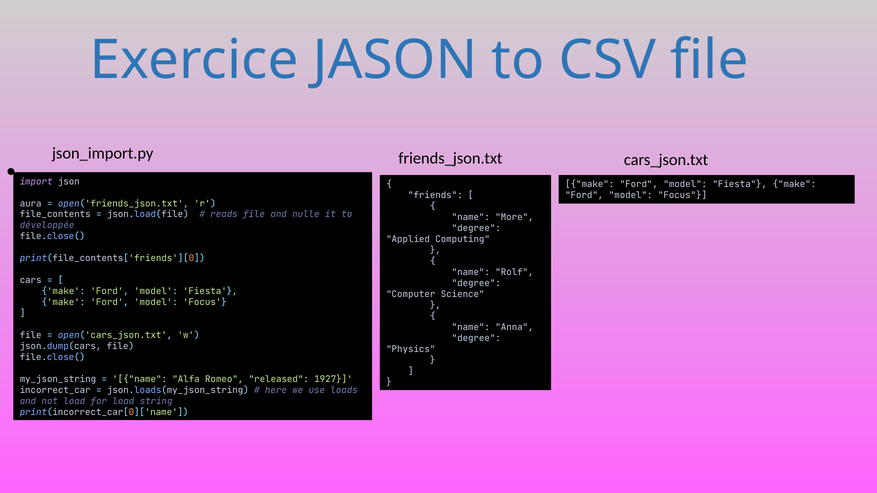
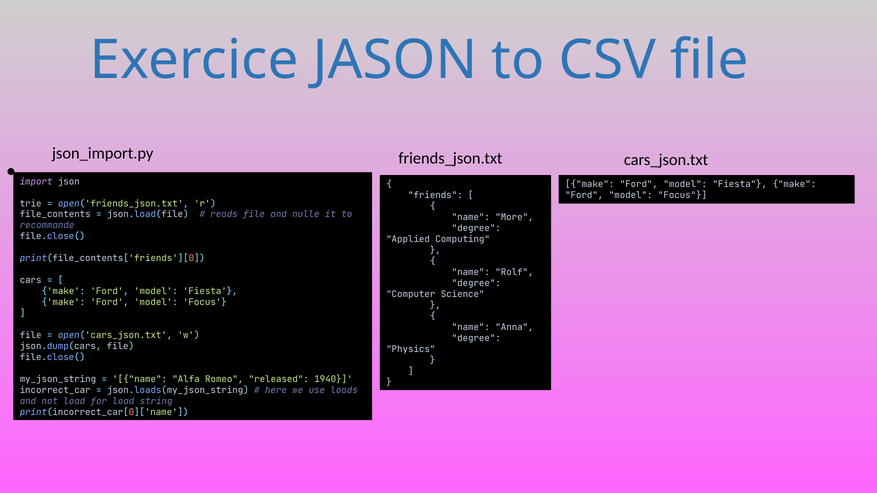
aura: aura -> trie
développée: développée -> recommande
1927: 1927 -> 1940
